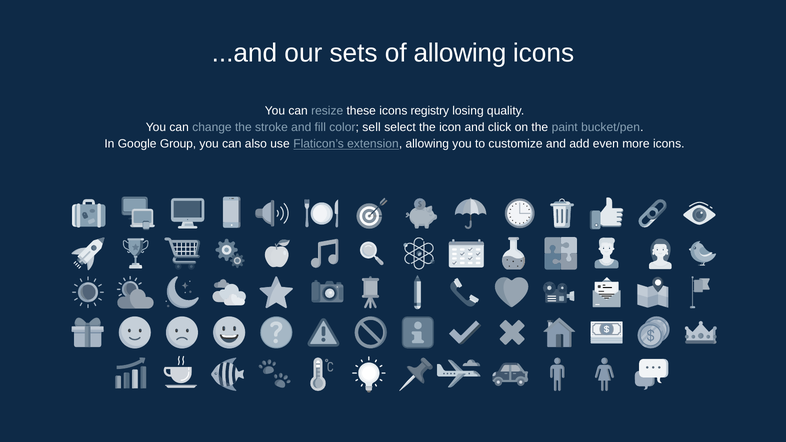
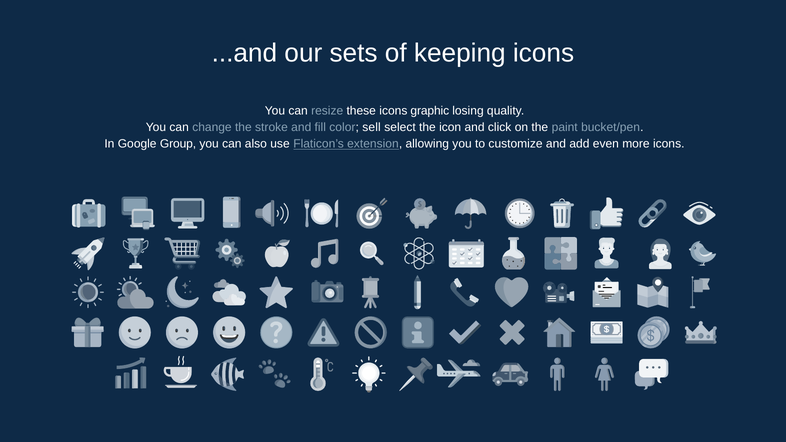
of allowing: allowing -> keeping
registry: registry -> graphic
